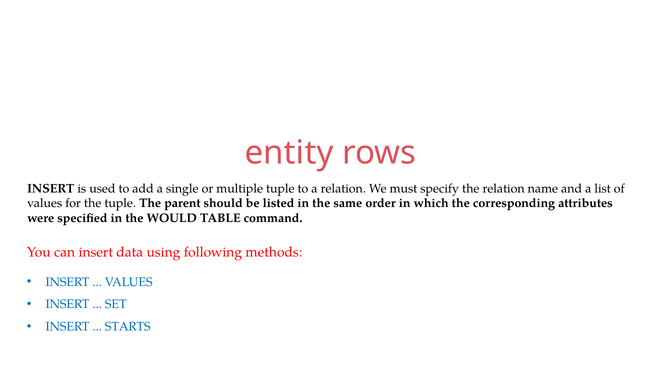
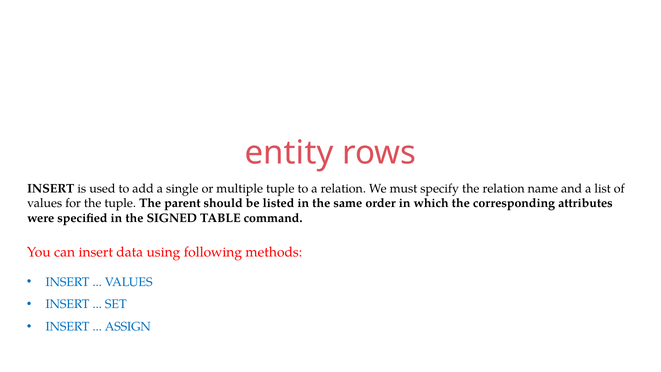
WOULD: WOULD -> SIGNED
STARTS: STARTS -> ASSIGN
